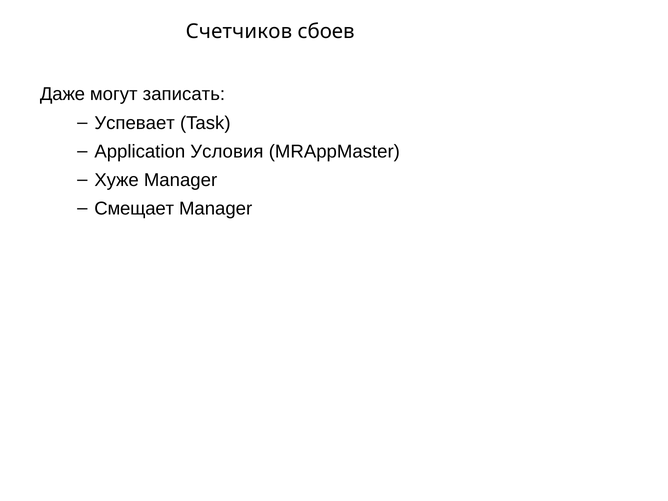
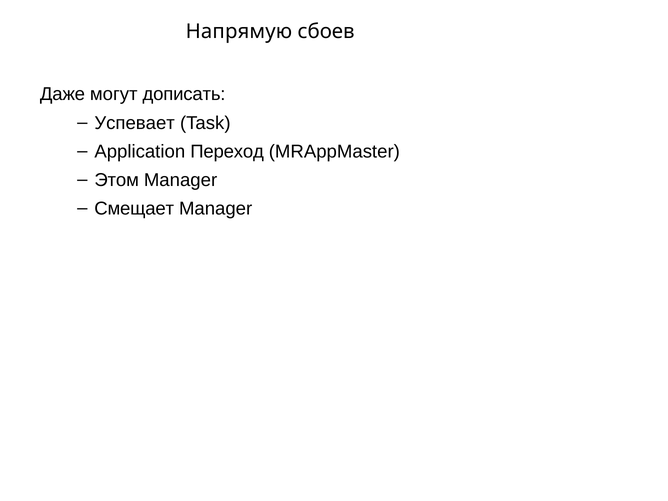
Счетчиков: Счетчиков -> Напрямую
записать: записать -> дописать
Условия: Условия -> Переход
Хуже: Хуже -> Этом
